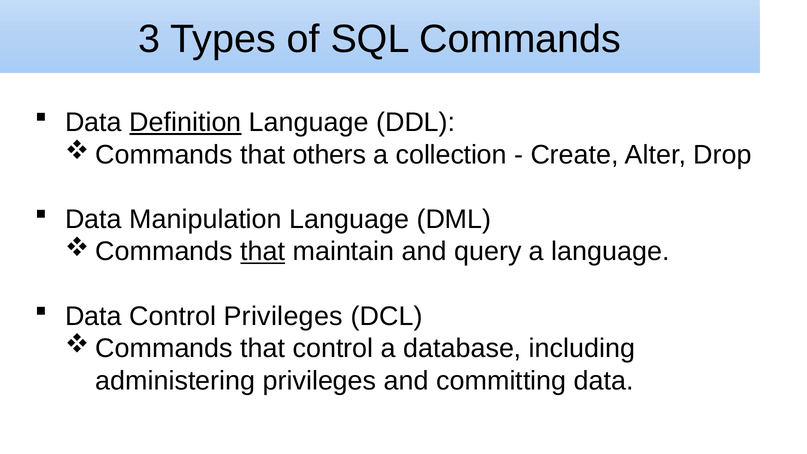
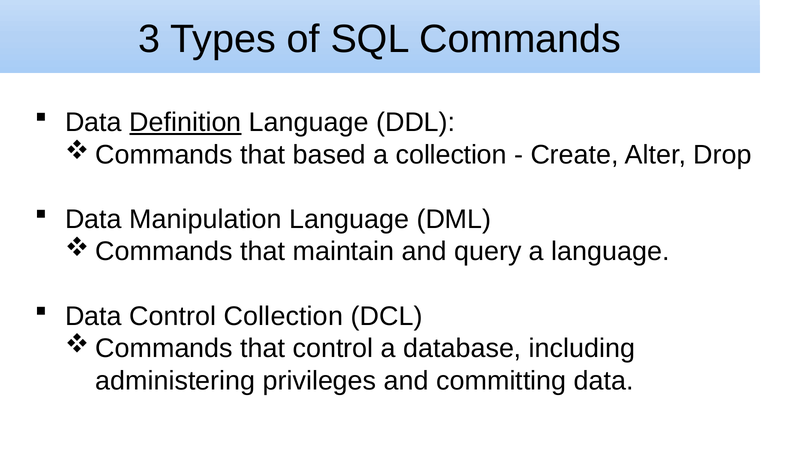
others: others -> based
that at (263, 252) underline: present -> none
Control Privileges: Privileges -> Collection
